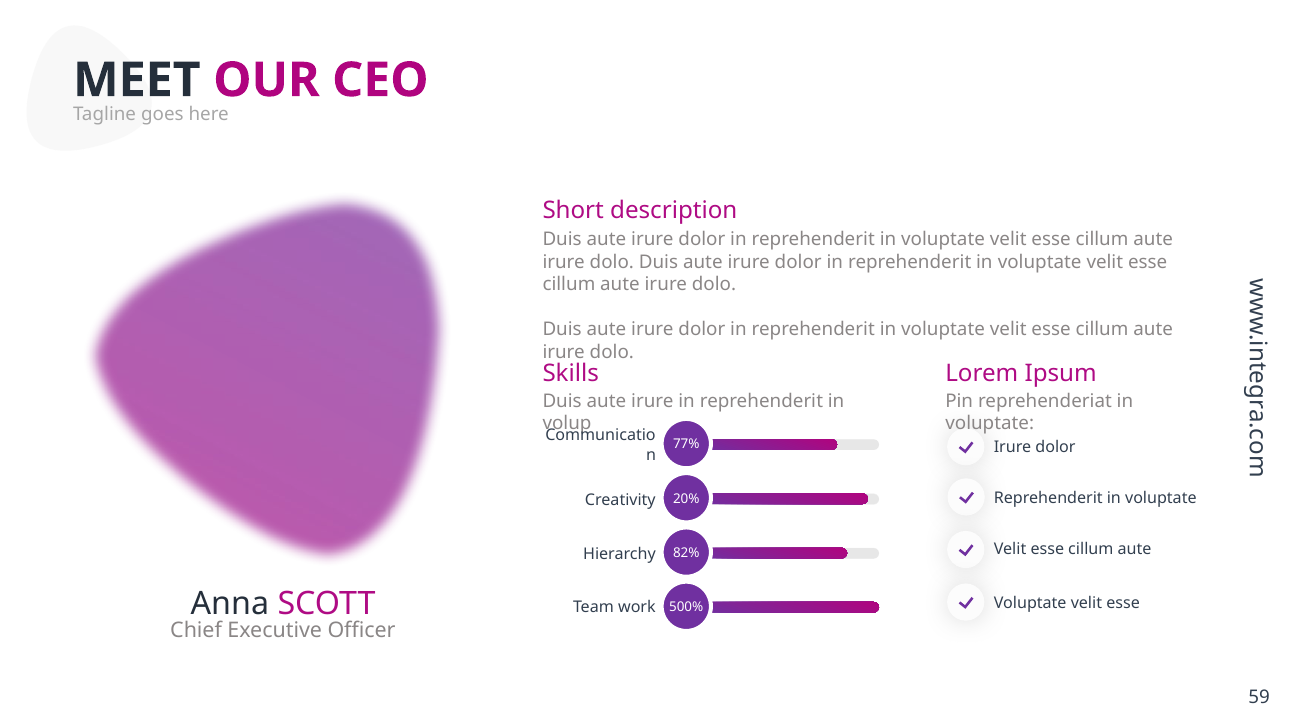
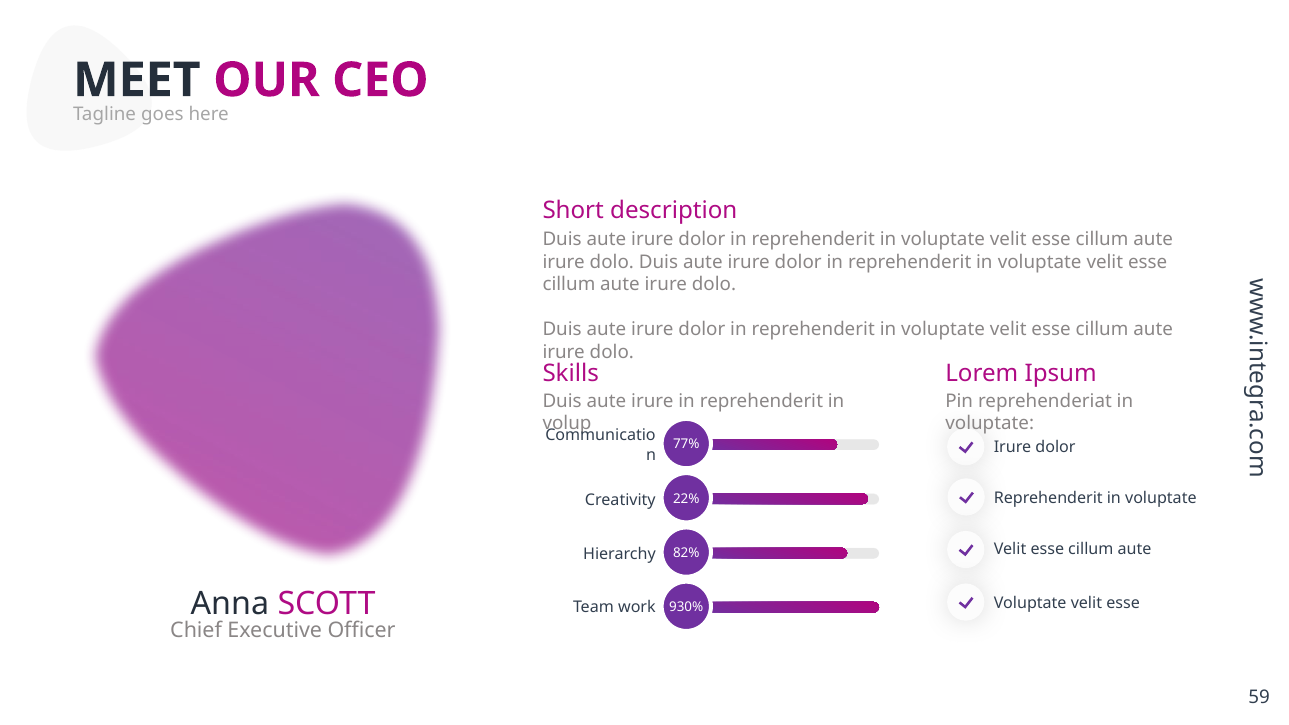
20%: 20% -> 22%
500%: 500% -> 930%
